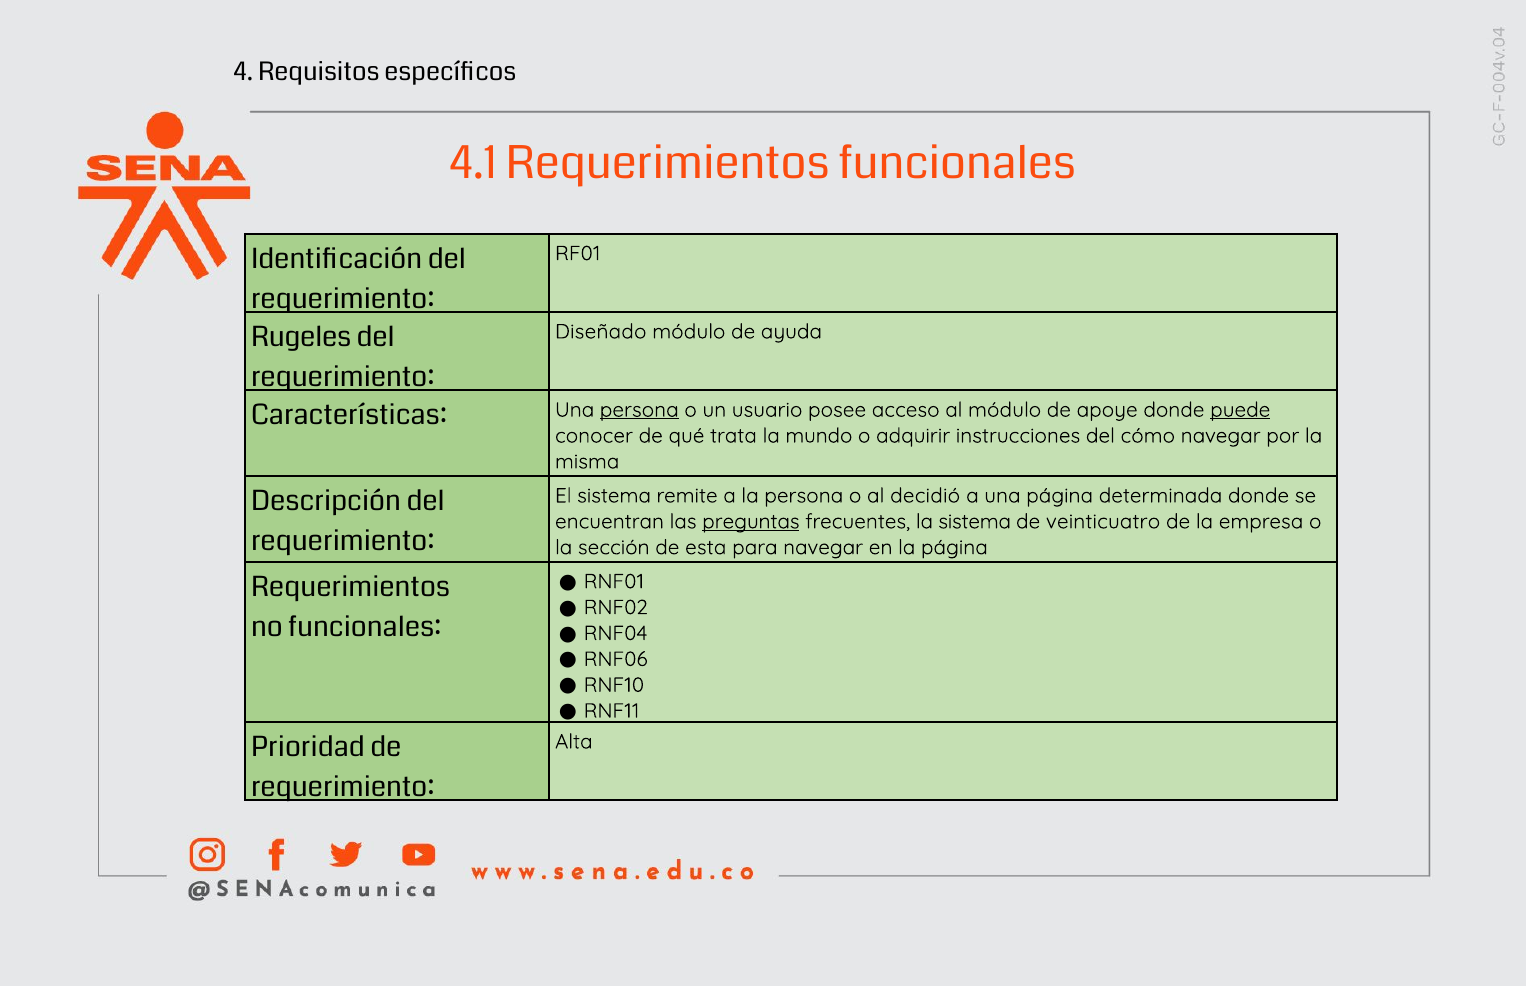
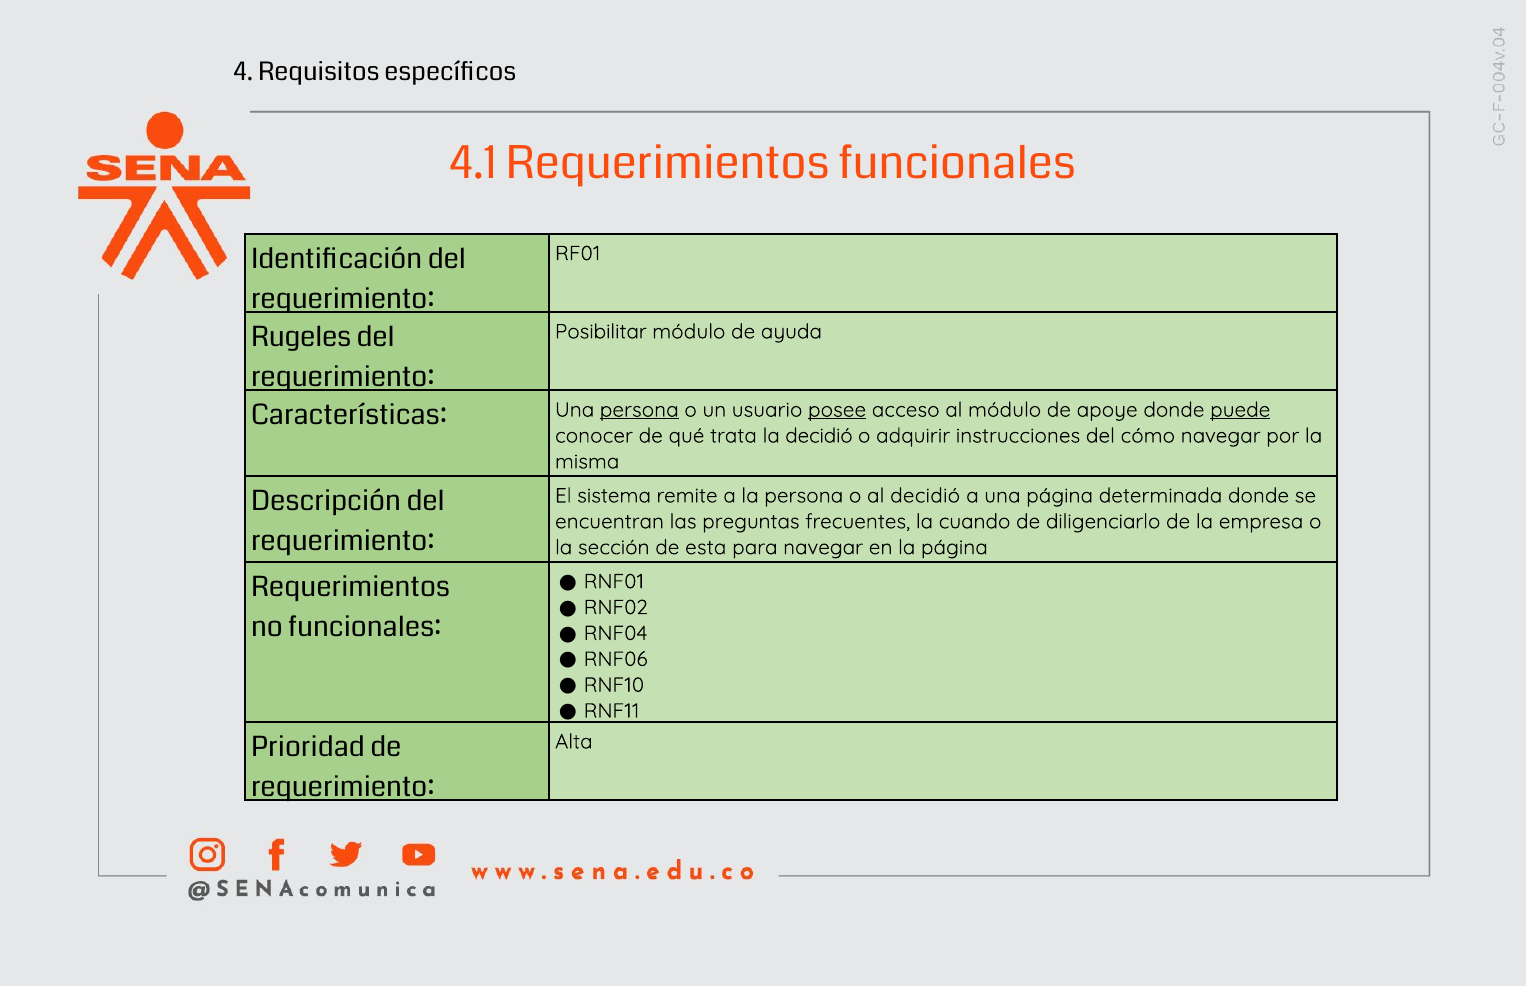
Diseñado: Diseñado -> Posibilitar
posee underline: none -> present
la mundo: mundo -> decidió
preguntas underline: present -> none
la sistema: sistema -> cuando
veinticuatro: veinticuatro -> diligenciarlo
